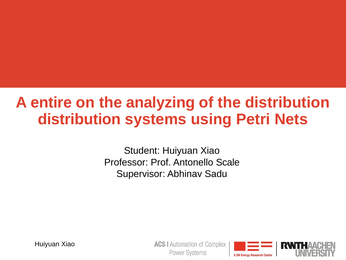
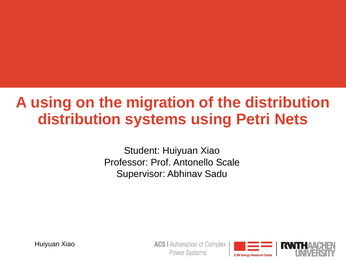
A entire: entire -> using
analyzing: analyzing -> migration
